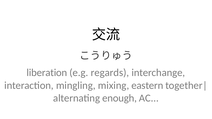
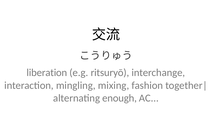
regards: regards -> ritsuryō
eastern: eastern -> fashion
